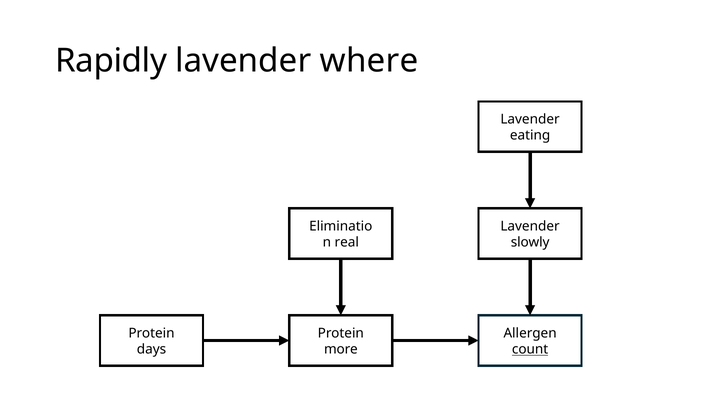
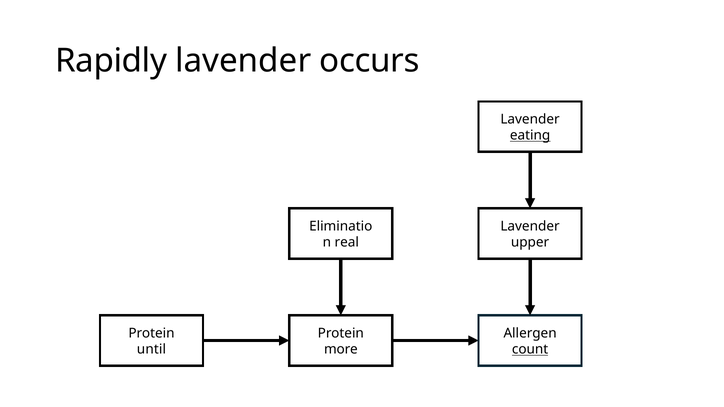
where: where -> occurs
eating underline: none -> present
slowly: slowly -> upper
days: days -> until
